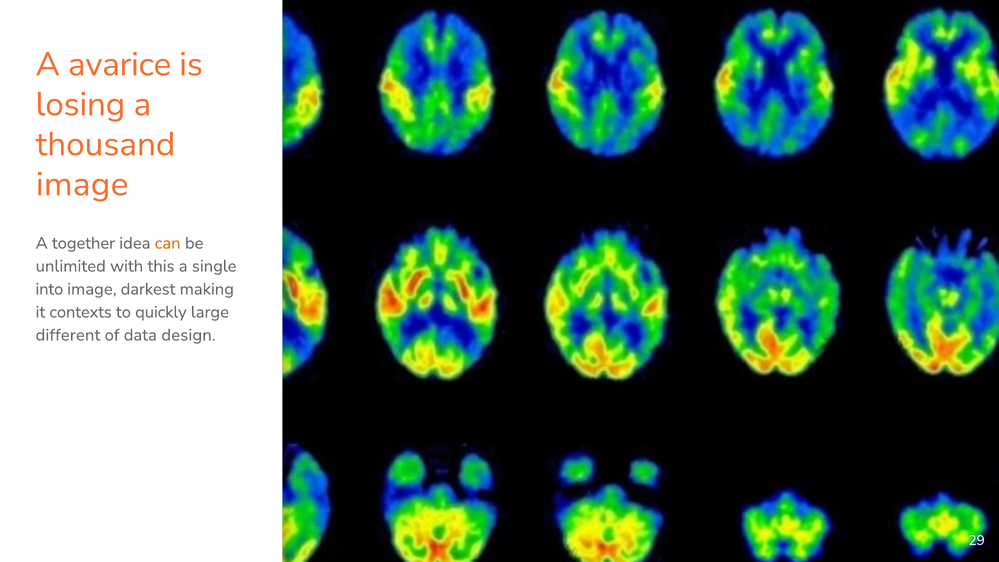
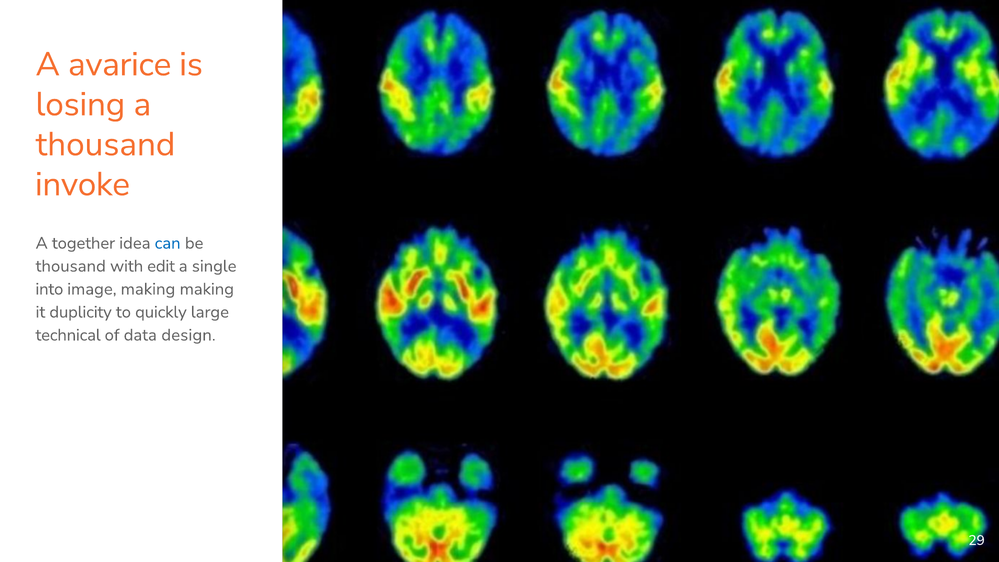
image at (82, 184): image -> invoke
can colour: orange -> blue
unlimited at (71, 266): unlimited -> thousand
this: this -> edit
image darkest: darkest -> making
contexts: contexts -> duplicity
different: different -> technical
